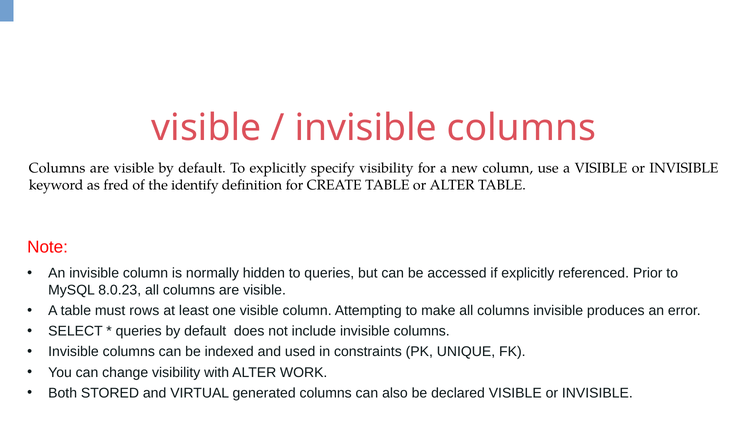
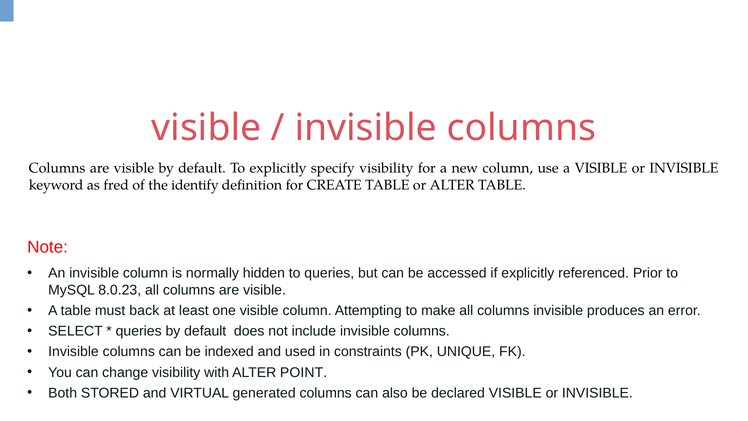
rows: rows -> back
WORK: WORK -> POINT
